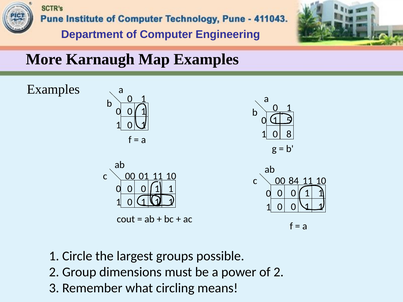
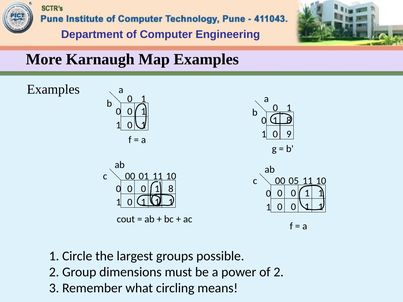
5 at (289, 121): 5 -> 8
8: 8 -> 9
84: 84 -> 05
1 at (171, 189): 1 -> 8
